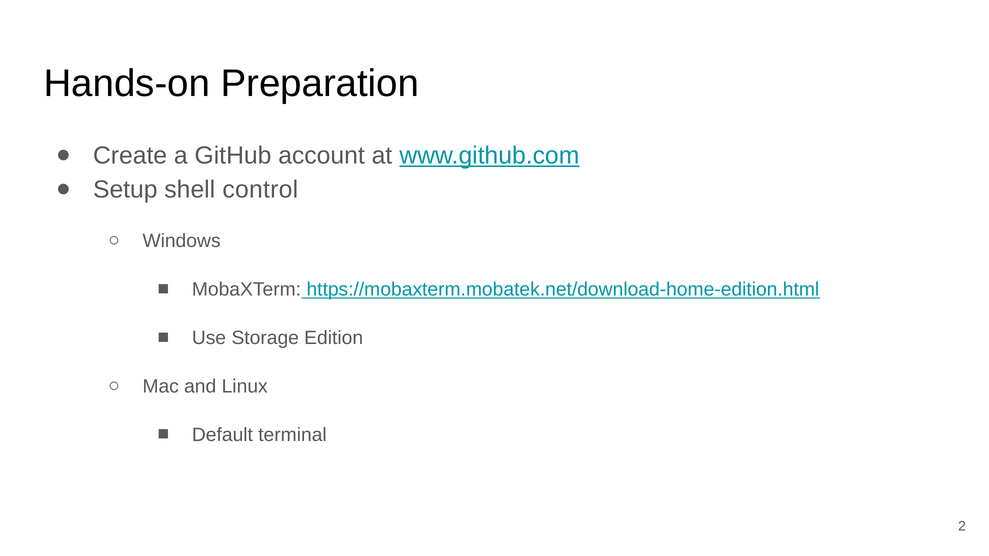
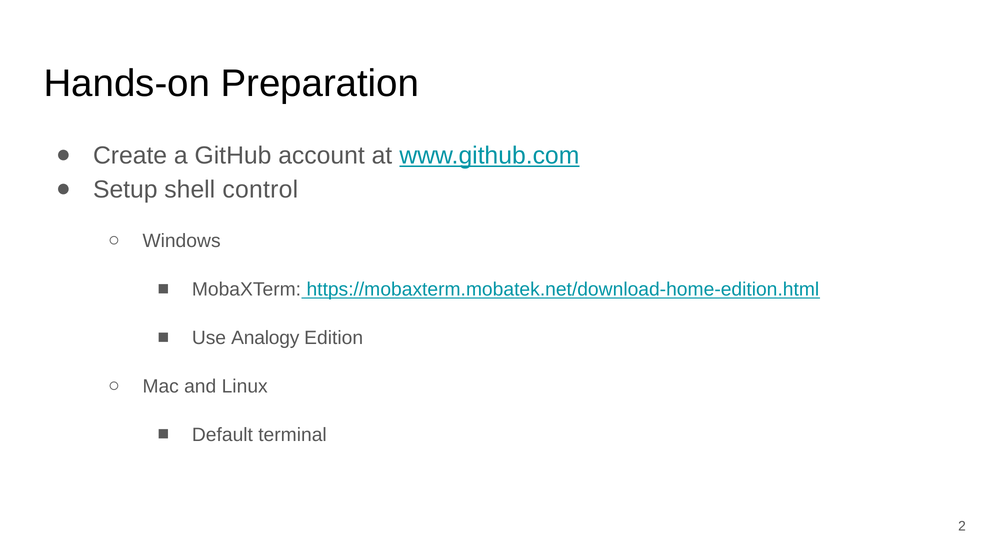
Storage: Storage -> Analogy
